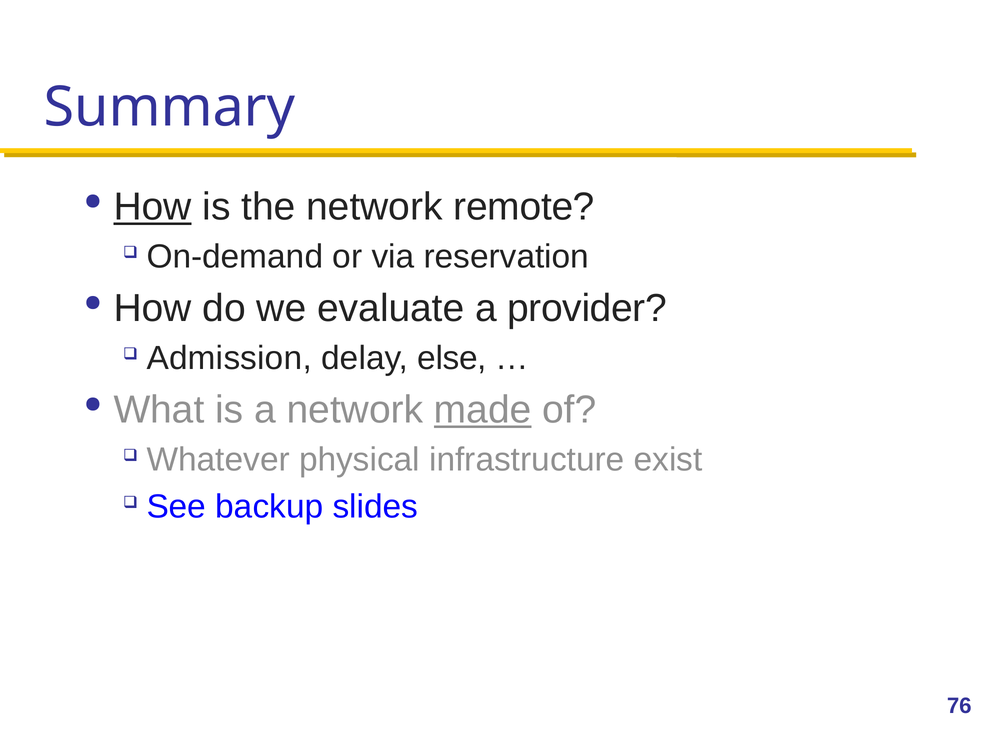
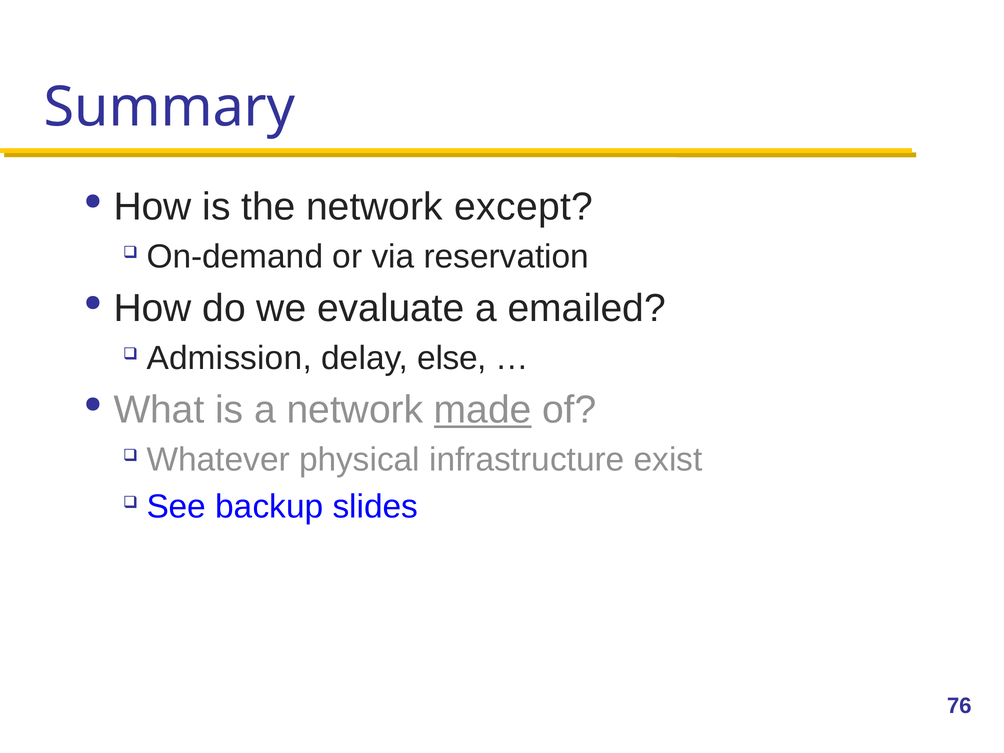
How at (153, 207) underline: present -> none
remote: remote -> except
provider: provider -> emailed
